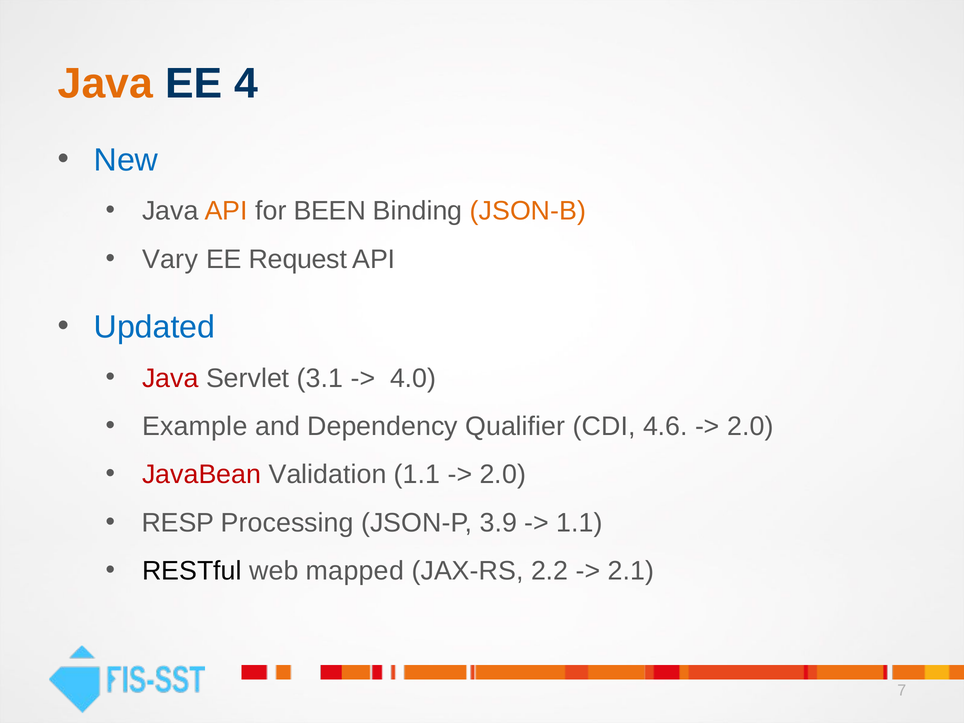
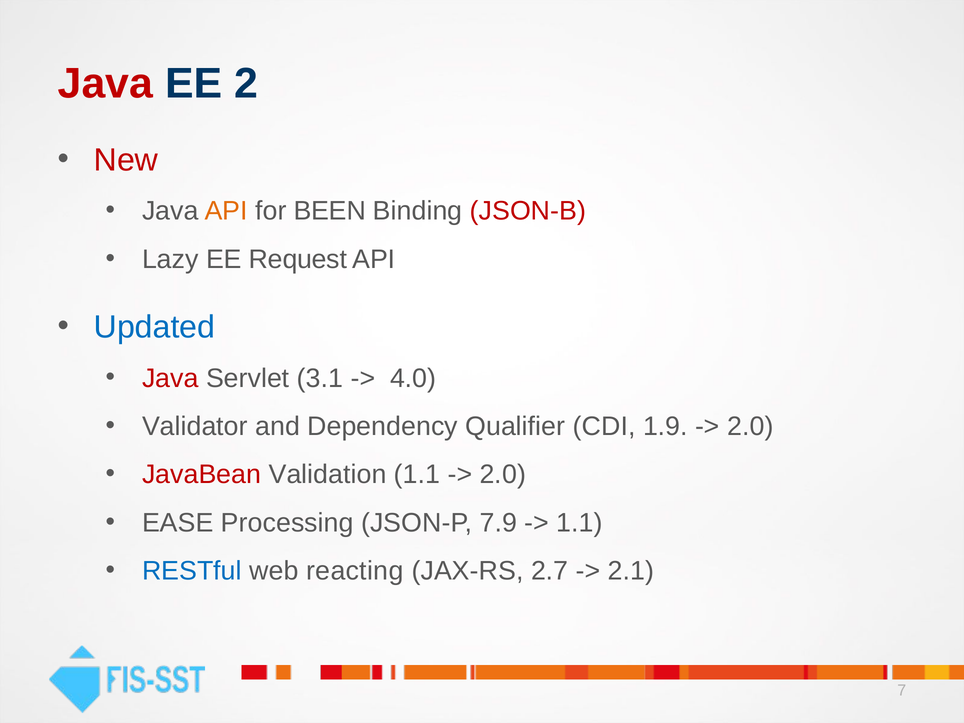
Java at (105, 84) colour: orange -> red
4: 4 -> 2
New colour: blue -> red
JSON-B colour: orange -> red
Vary: Vary -> Lazy
Example: Example -> Validator
4.6: 4.6 -> 1.9
RESP: RESP -> EASE
3.9: 3.9 -> 7.9
RESTful colour: black -> blue
mapped: mapped -> reacting
2.2: 2.2 -> 2.7
